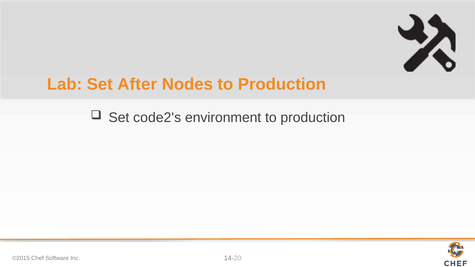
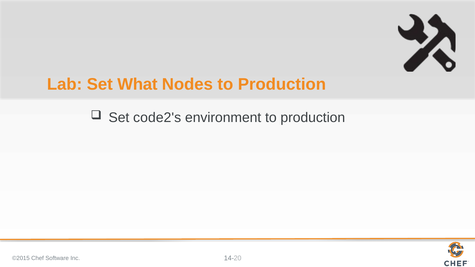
After: After -> What
